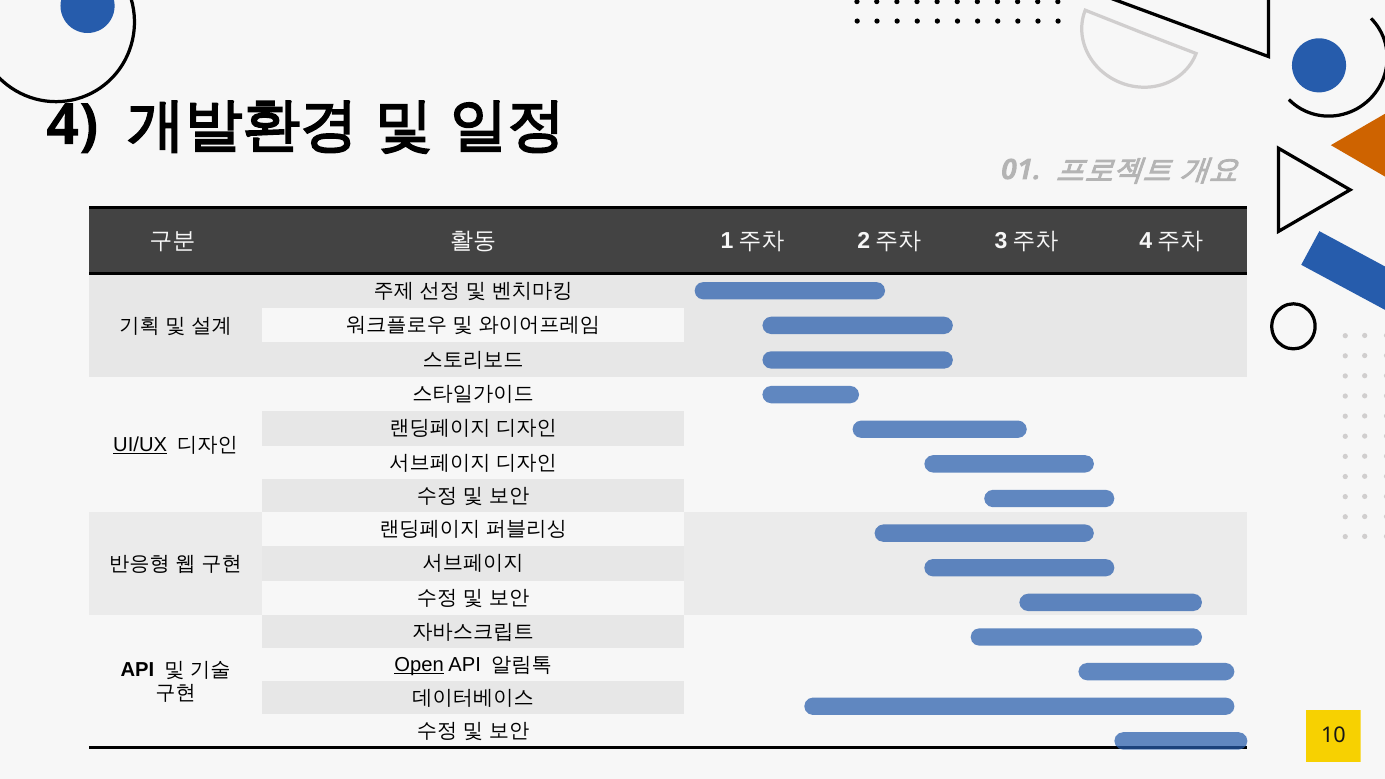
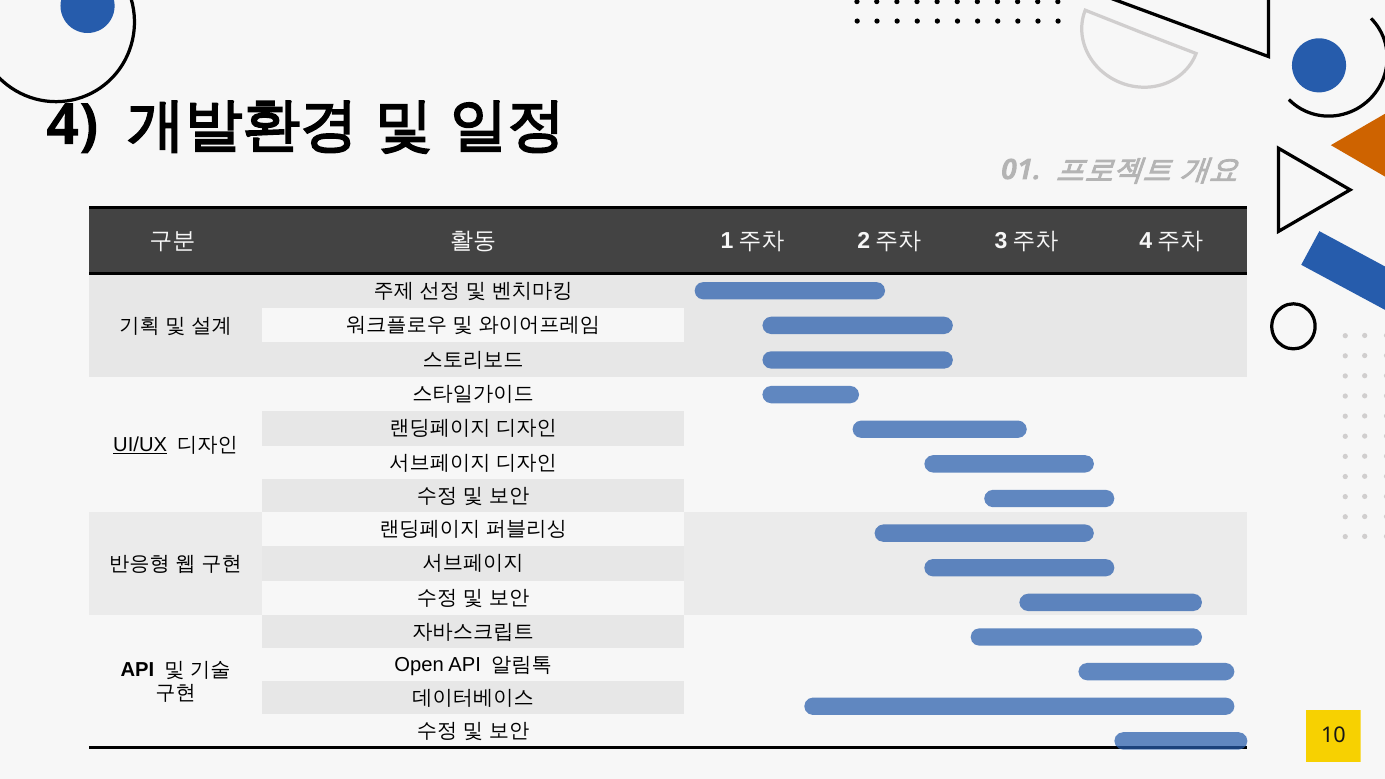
Open underline: present -> none
